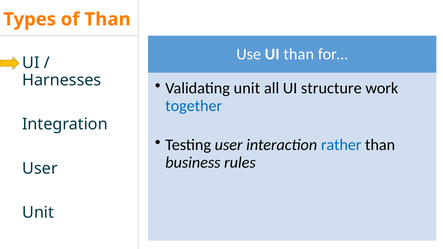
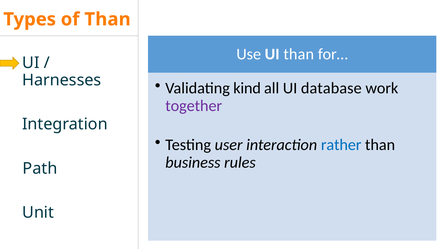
Validating unit: unit -> kind
structure: structure -> database
together colour: blue -> purple
User at (40, 169): User -> Path
